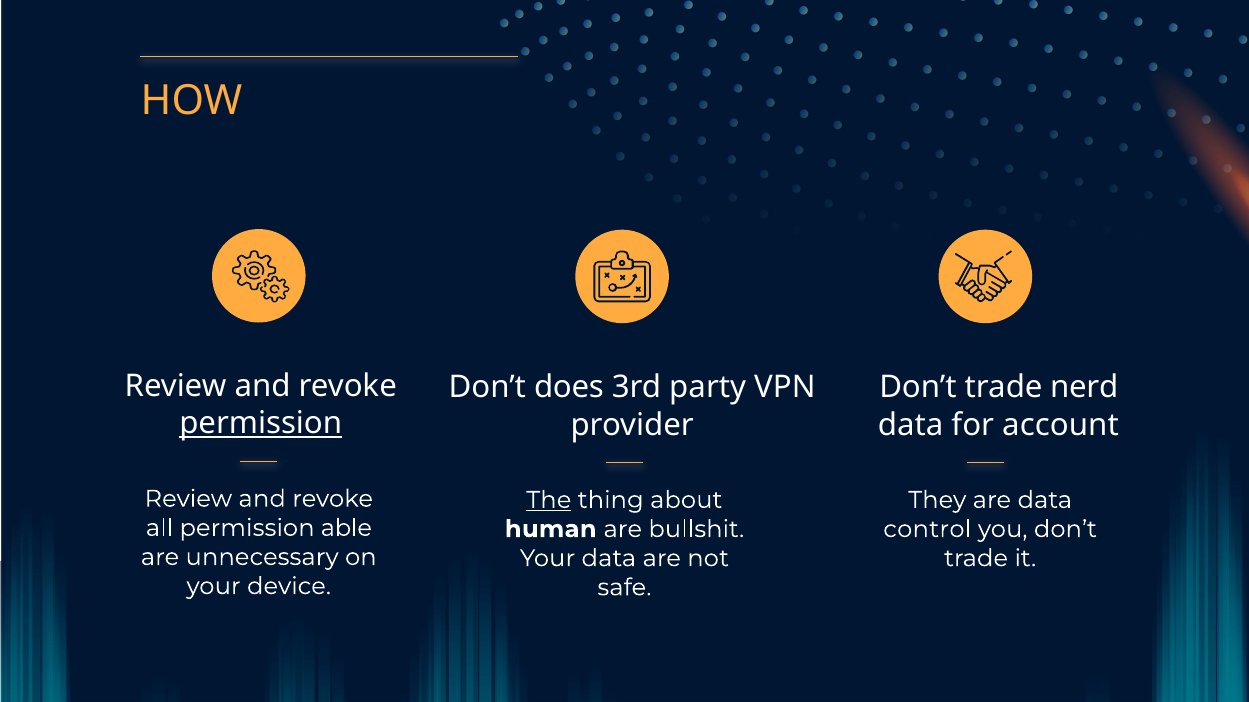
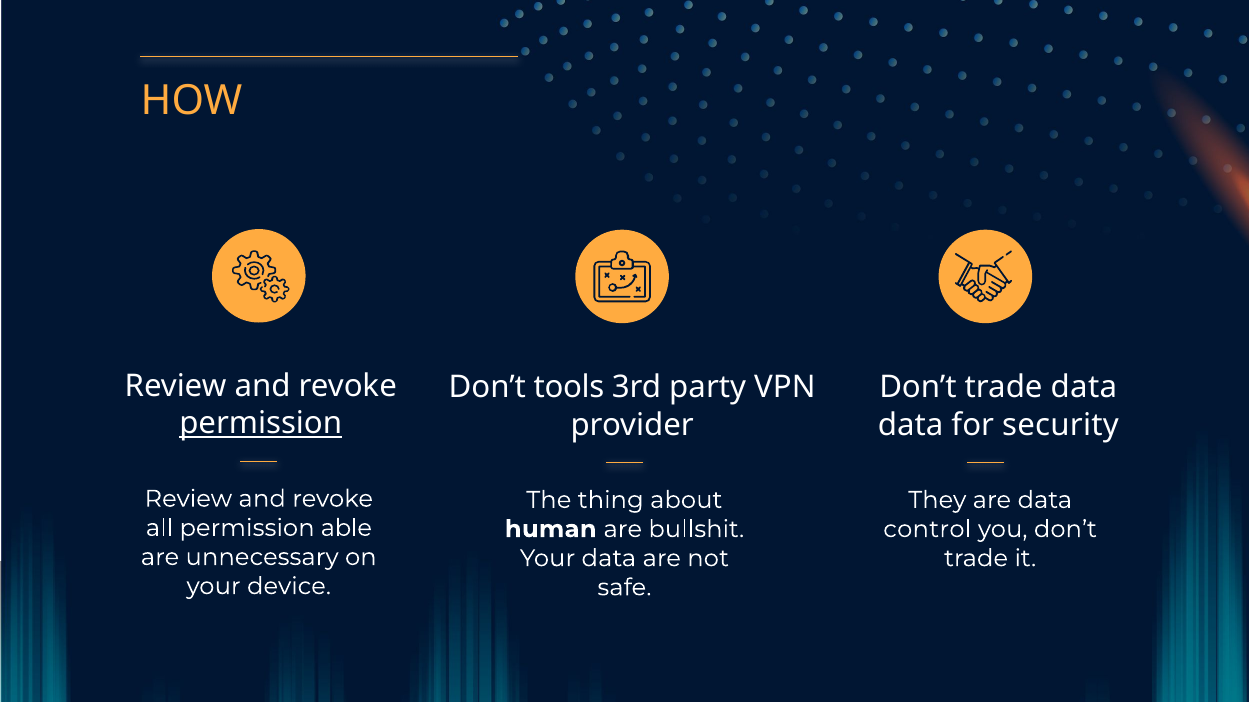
does: does -> tools
trade nerd: nerd -> data
account: account -> security
The underline: present -> none
